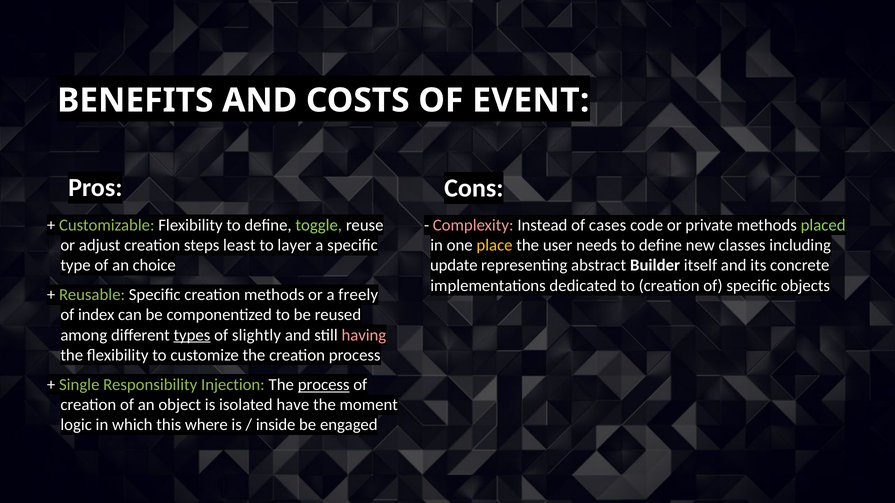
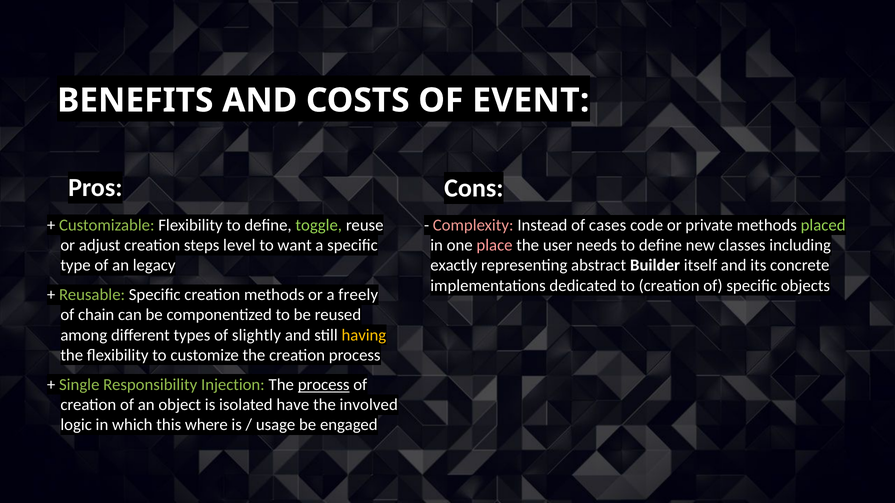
least: least -> level
layer: layer -> want
place colour: yellow -> pink
choice: choice -> legacy
update: update -> exactly
index: index -> chain
types underline: present -> none
having colour: pink -> yellow
moment: moment -> involved
inside: inside -> usage
